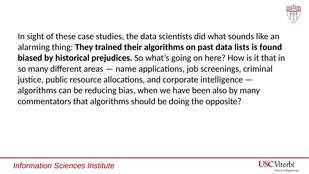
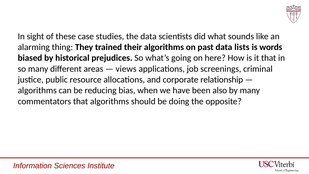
found: found -> words
name: name -> views
intelligence: intelligence -> relationship
